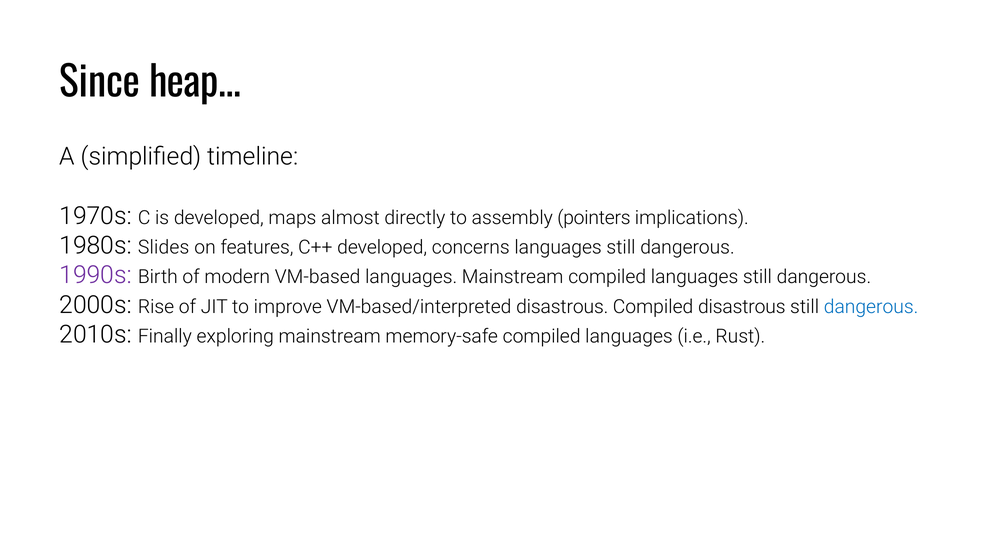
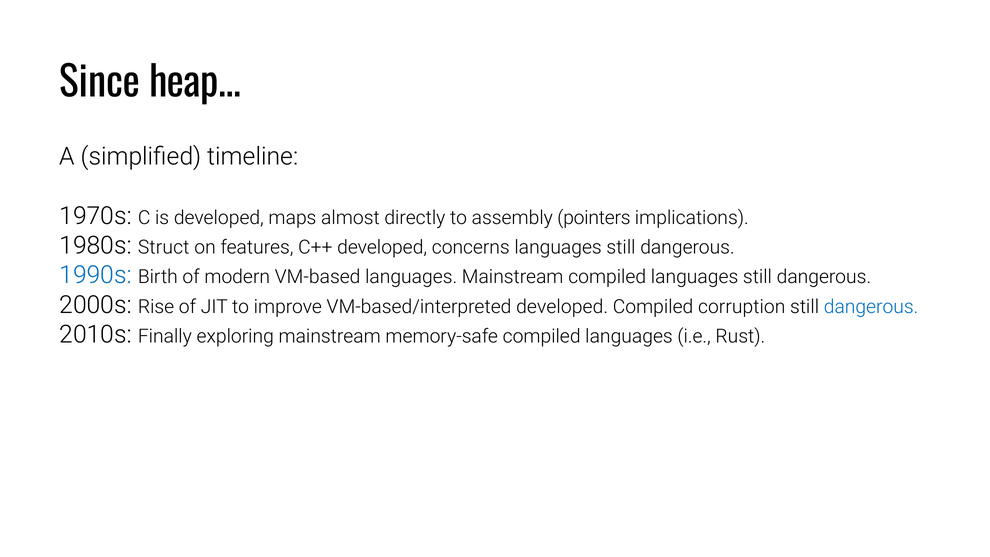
Slides: Slides -> Struct
1990s colour: purple -> blue
VM-based/interpreted disastrous: disastrous -> developed
Compiled disastrous: disastrous -> corruption
